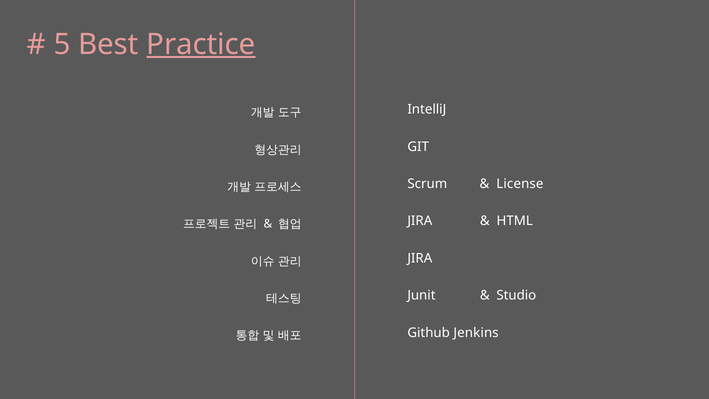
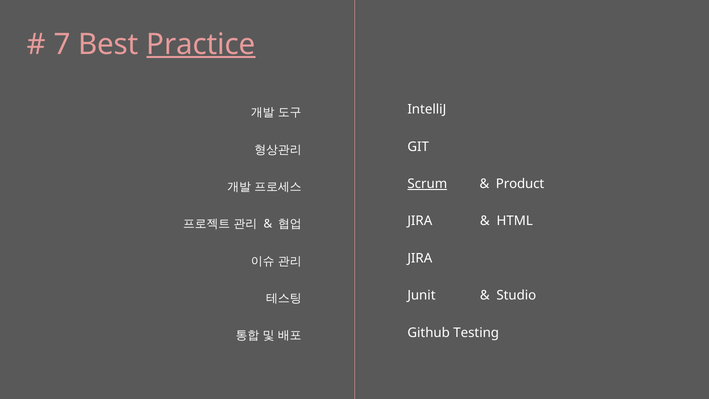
5: 5 -> 7
License: License -> Product
Scrum underline: none -> present
Jenkins: Jenkins -> Testing
